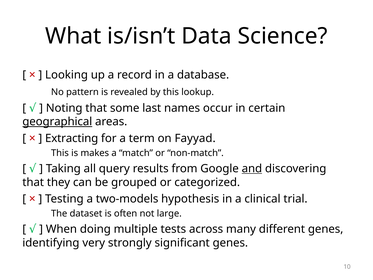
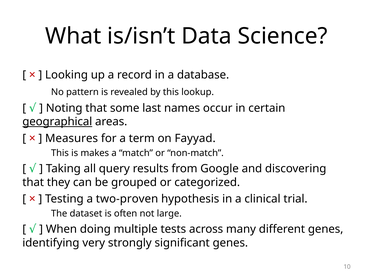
Extracting: Extracting -> Measures
and underline: present -> none
two-models: two-models -> two-proven
